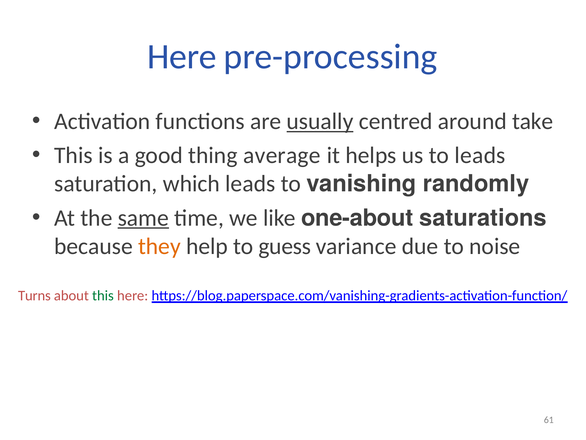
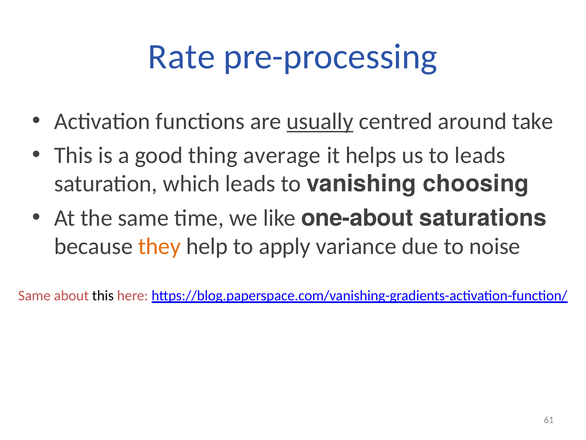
Here at (182, 57): Here -> Rate
randomly: randomly -> choosing
same at (143, 218) underline: present -> none
guess: guess -> apply
Turns at (34, 295): Turns -> Same
this at (103, 295) colour: green -> black
